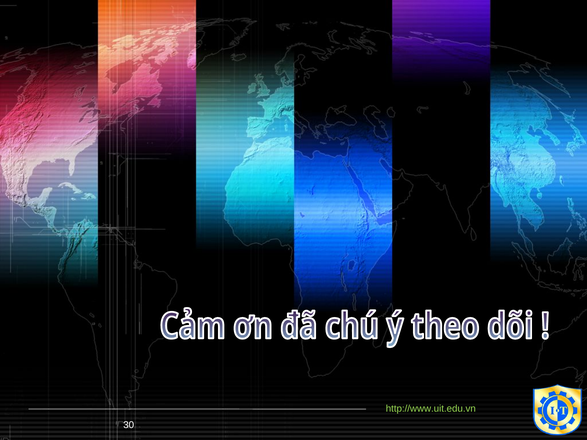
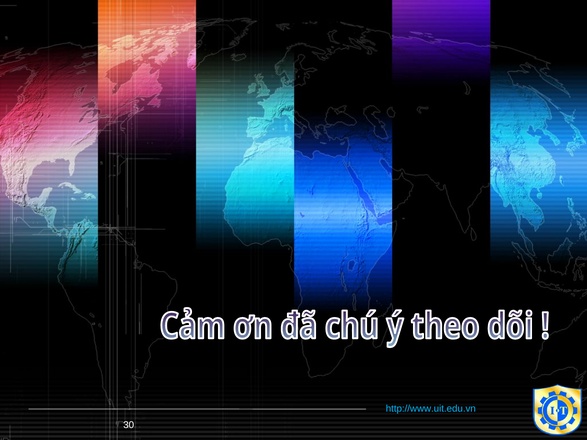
http://www.uit.edu.vn colour: light green -> light blue
